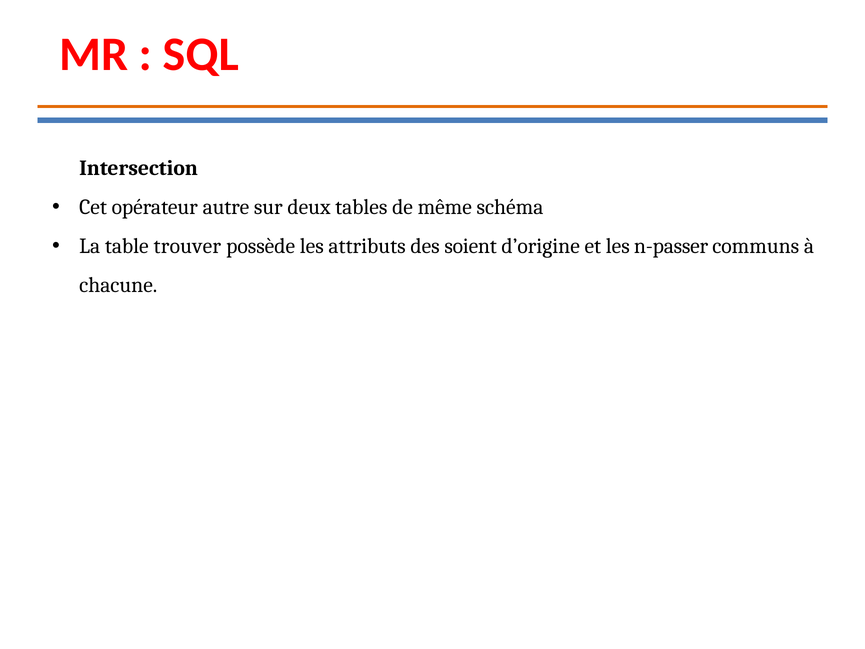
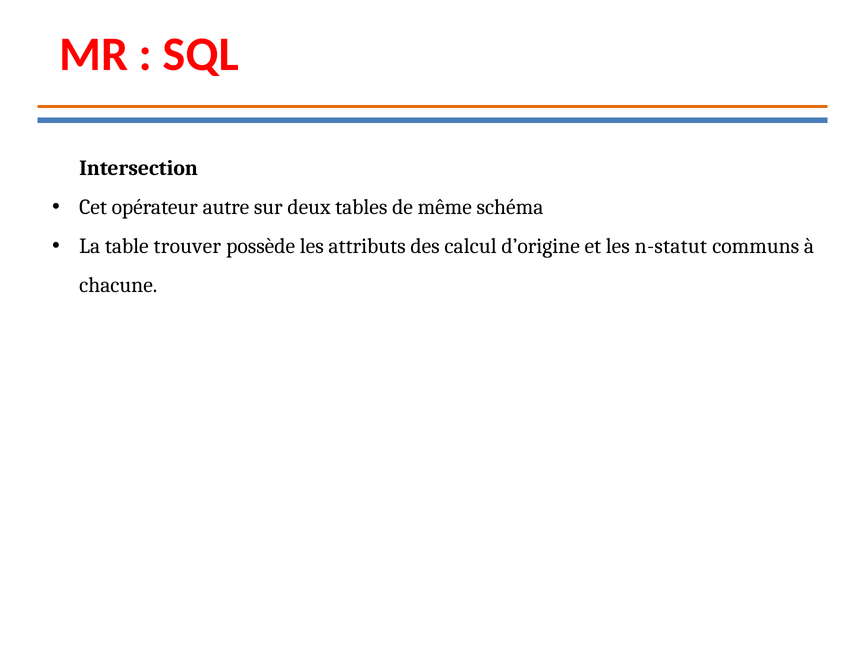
soient: soient -> calcul
n-passer: n-passer -> n-statut
